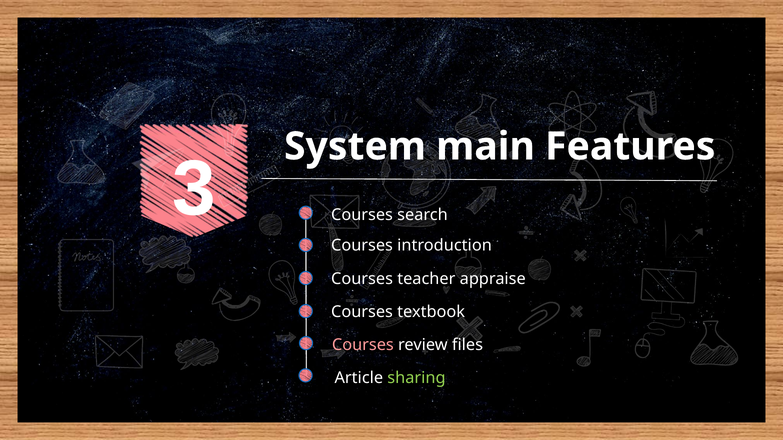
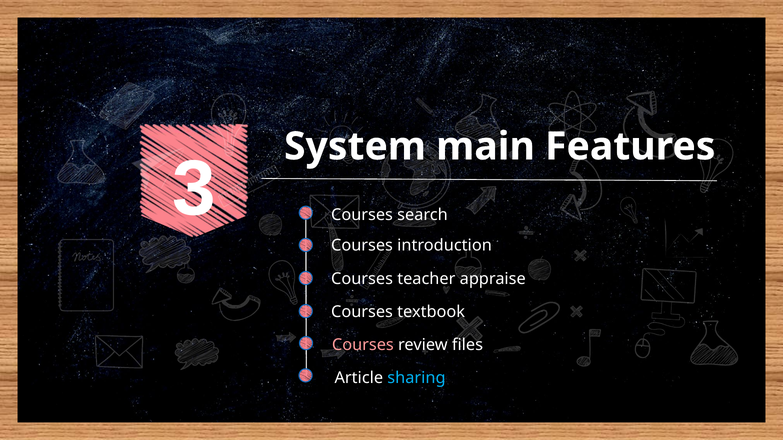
sharing colour: light green -> light blue
